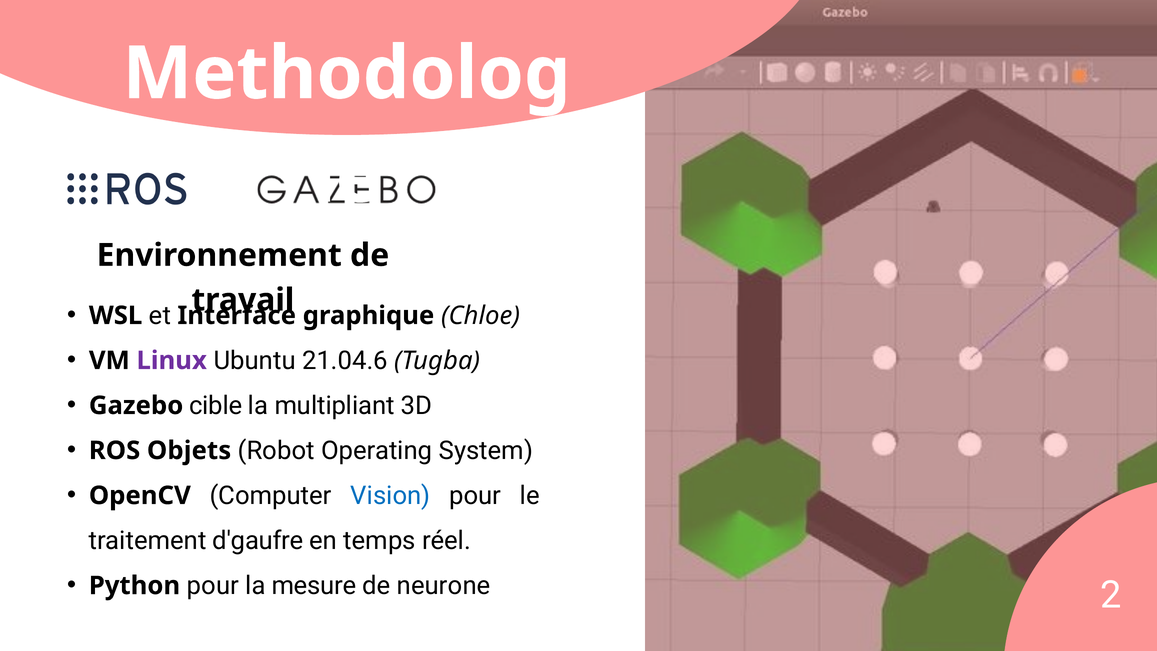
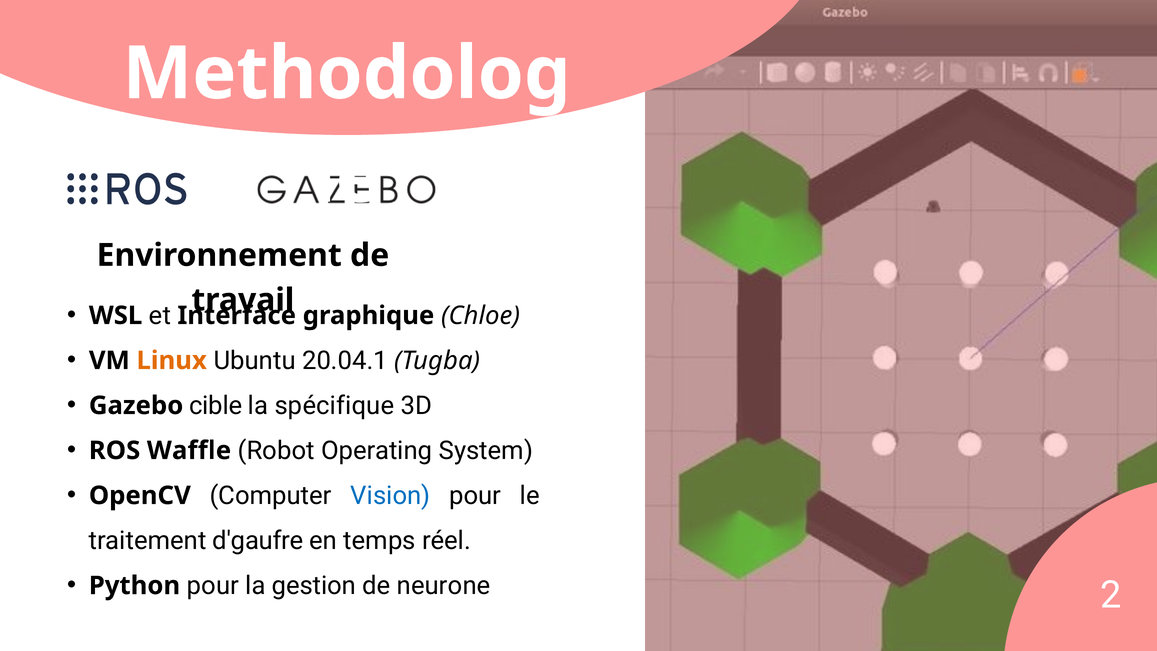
Linux colour: purple -> orange
21.04.6: 21.04.6 -> 20.04.1
multipliant: multipliant -> spécifique
Objets: Objets -> Waffle
mesure: mesure -> gestion
